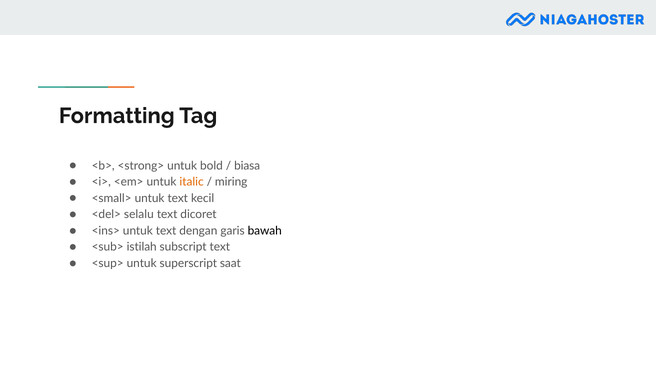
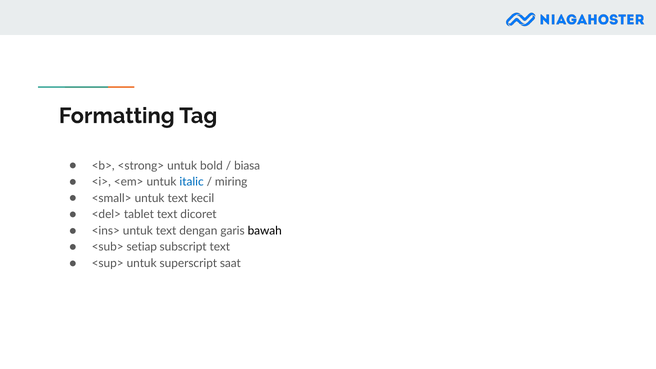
italic colour: orange -> blue
selalu: selalu -> tablet
istilah: istilah -> setiap
